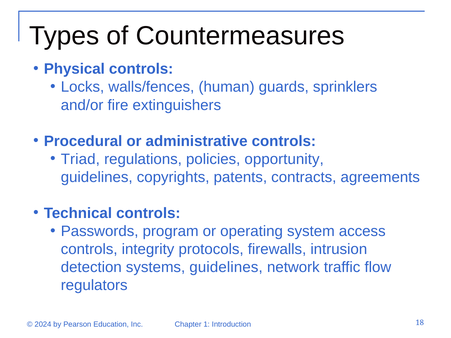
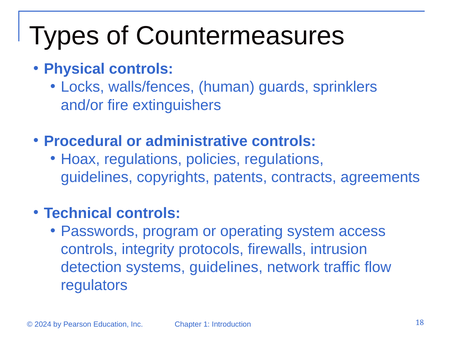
Triad: Triad -> Hoax
policies opportunity: opportunity -> regulations
